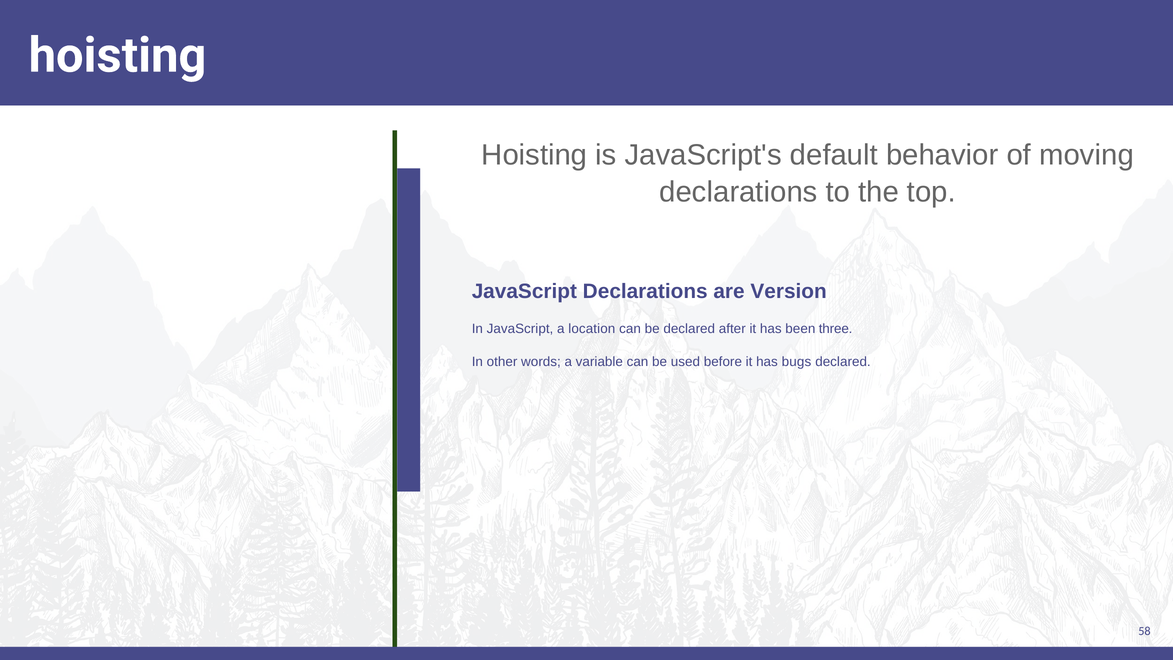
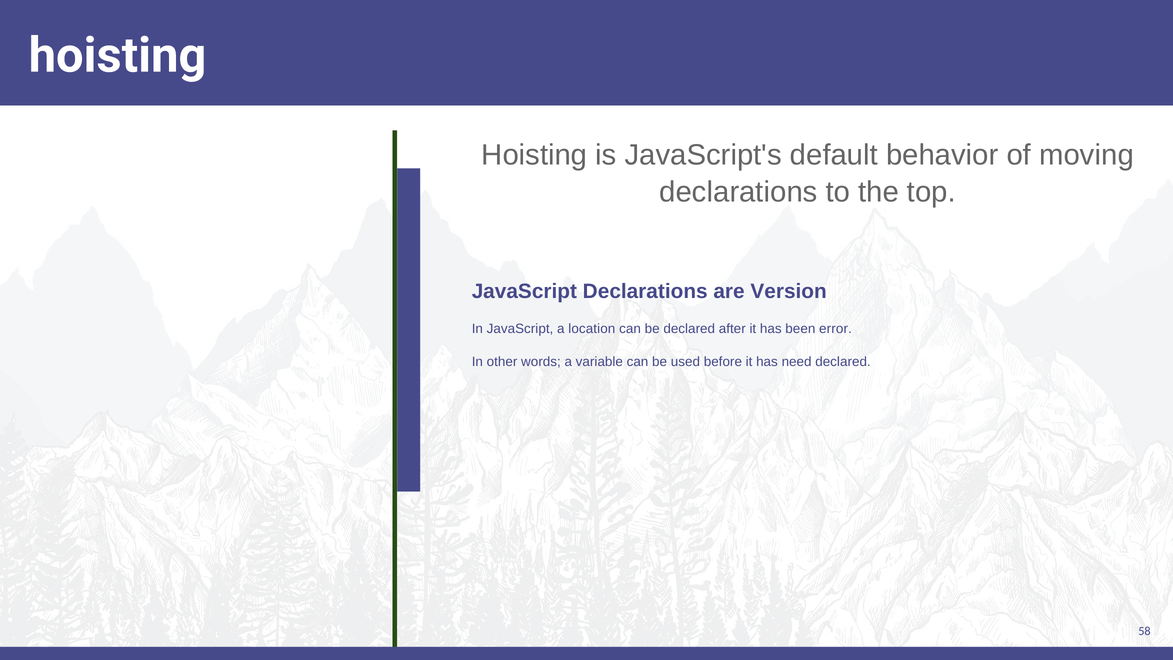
three: three -> error
bugs: bugs -> need
